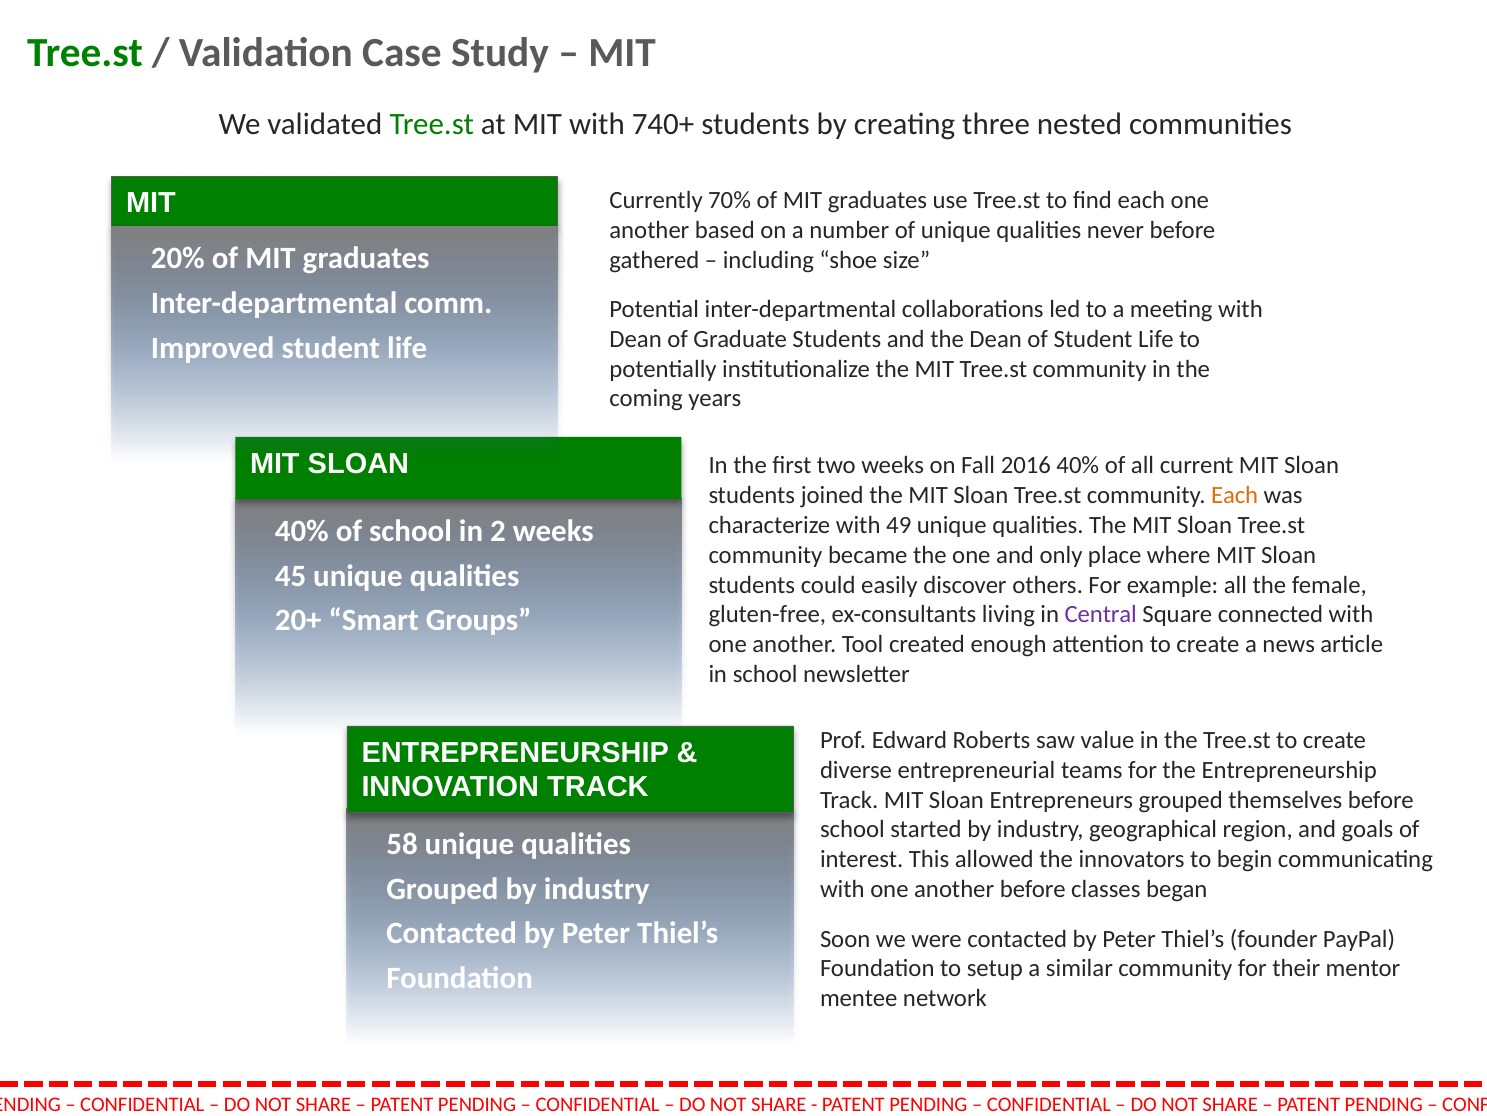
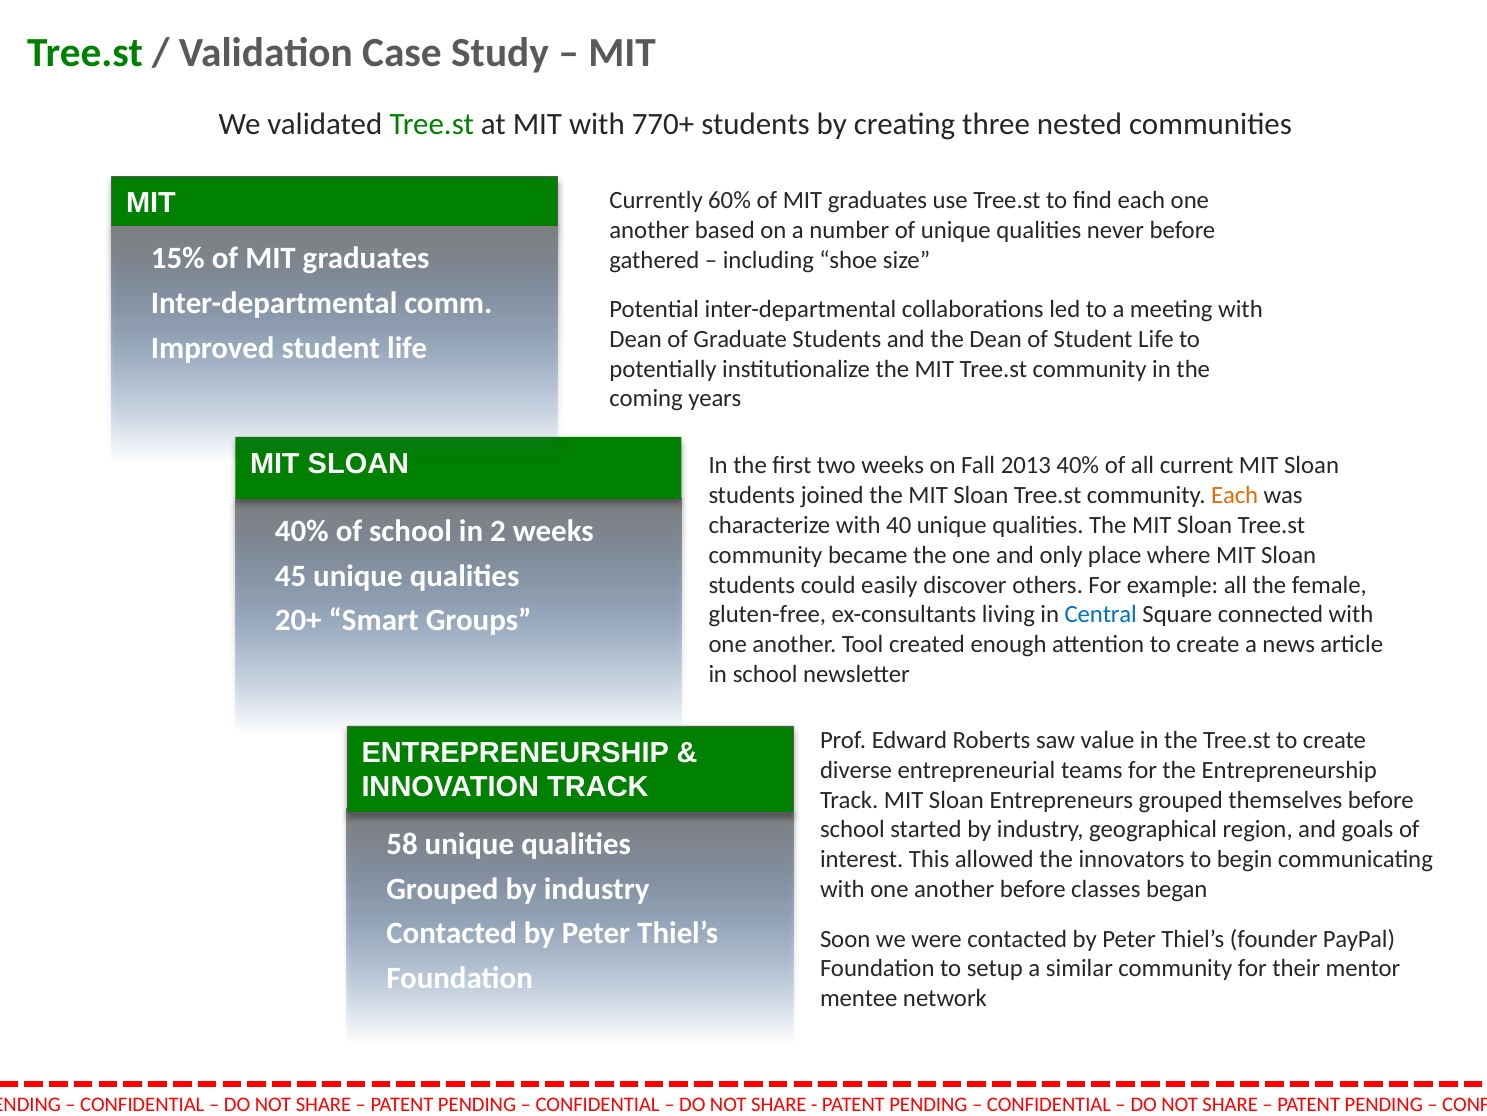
740+: 740+ -> 770+
70%: 70% -> 60%
20%: 20% -> 15%
2016: 2016 -> 2013
49: 49 -> 40
Central colour: purple -> blue
